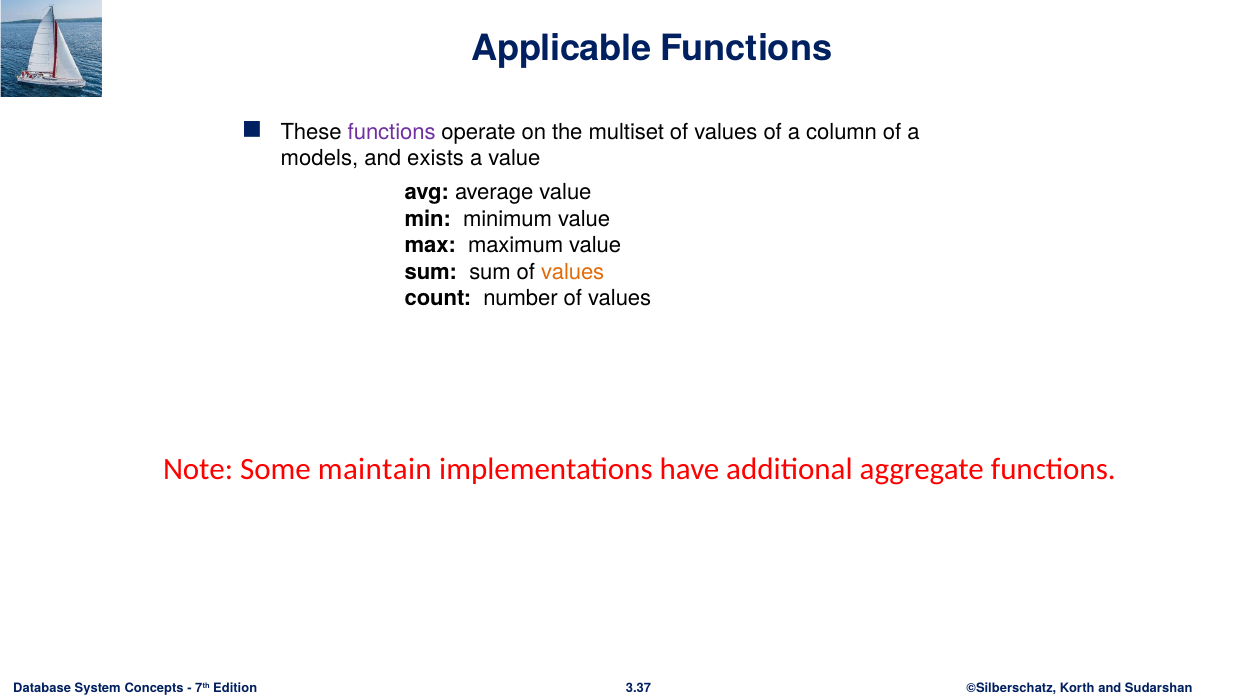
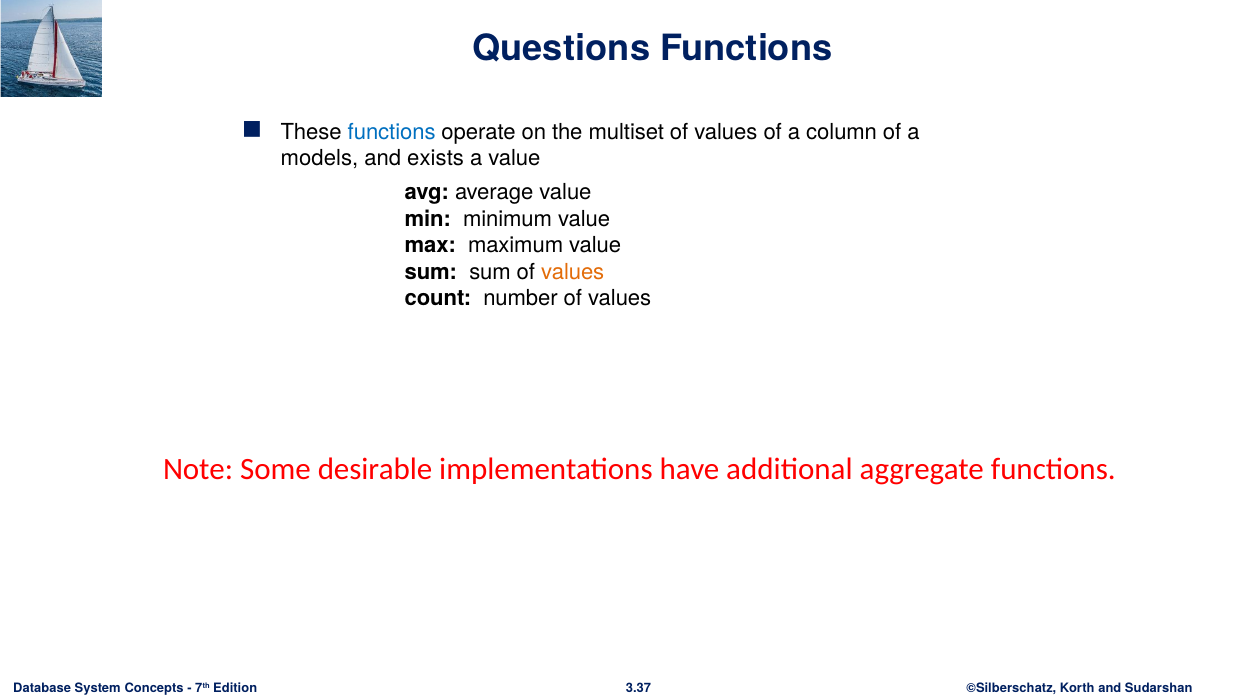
Applicable: Applicable -> Questions
functions at (392, 132) colour: purple -> blue
maintain: maintain -> desirable
